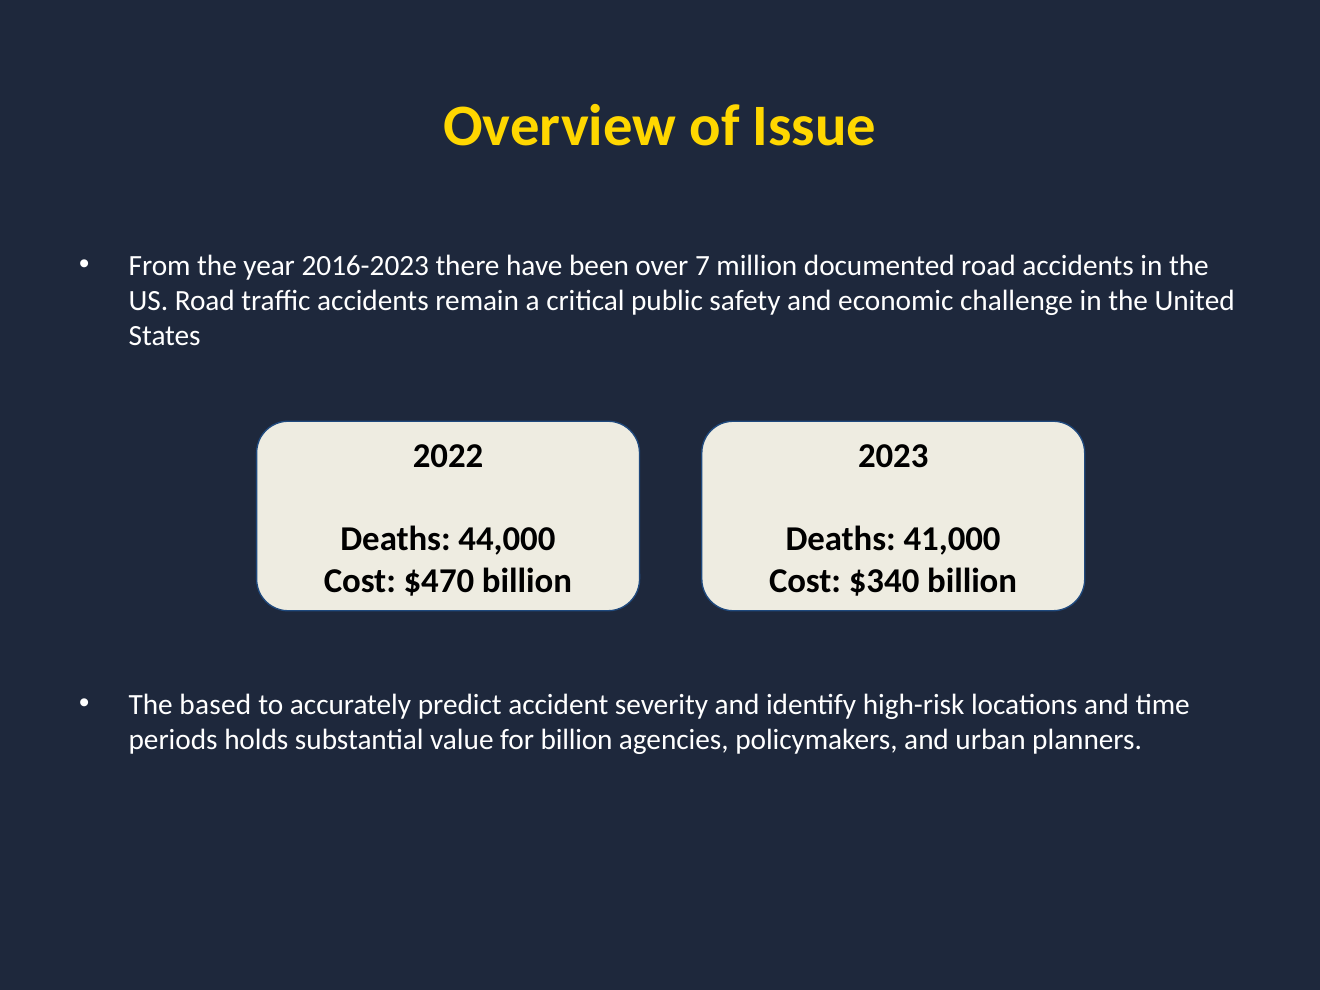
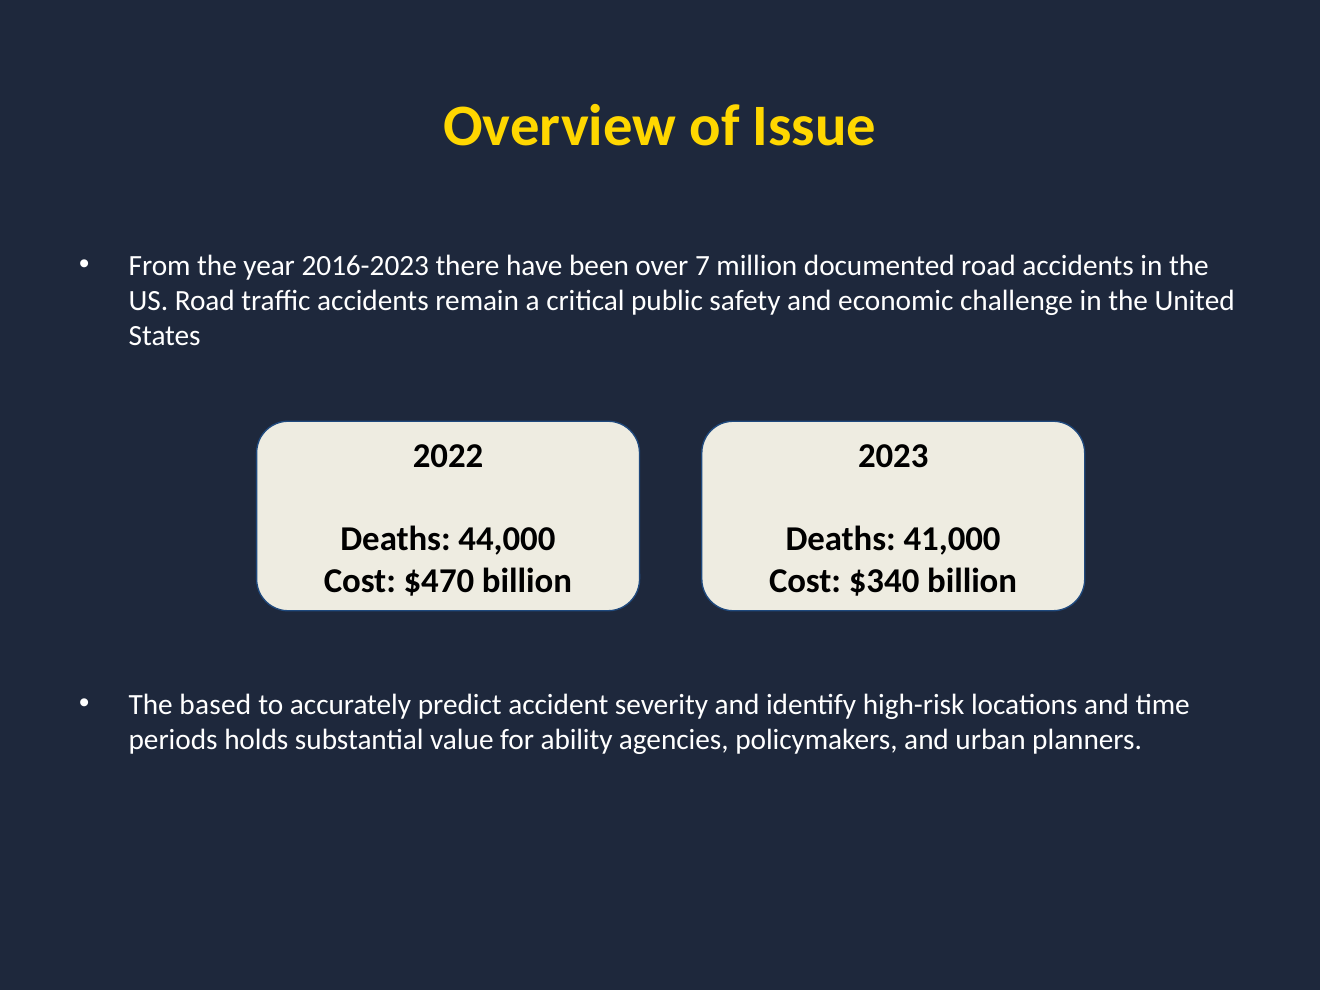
for billion: billion -> ability
